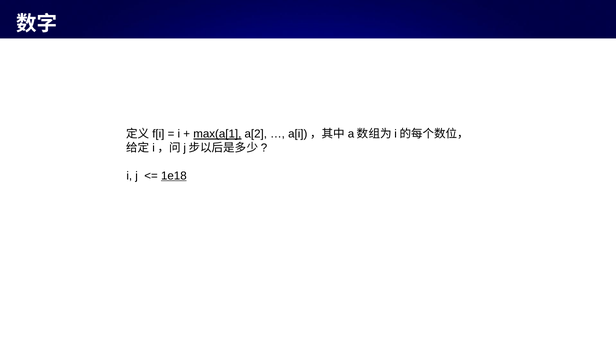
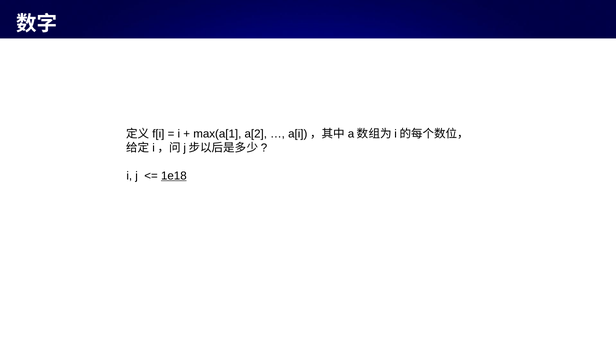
max(a[1 underline: present -> none
